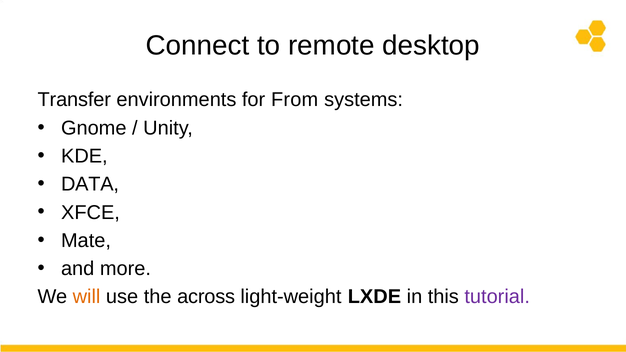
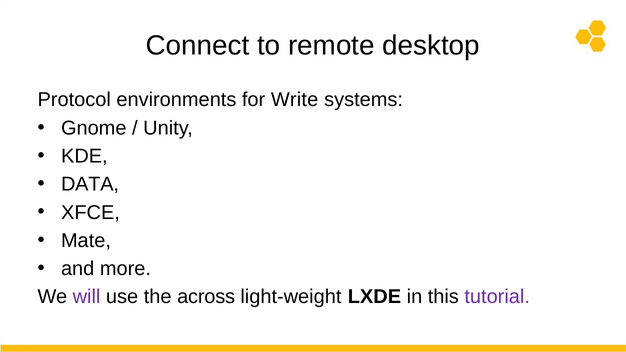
Transfer: Transfer -> Protocol
From: From -> Write
will colour: orange -> purple
